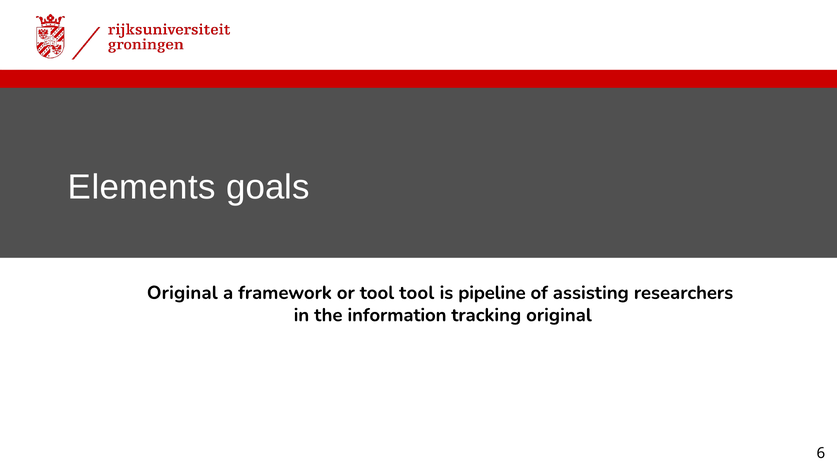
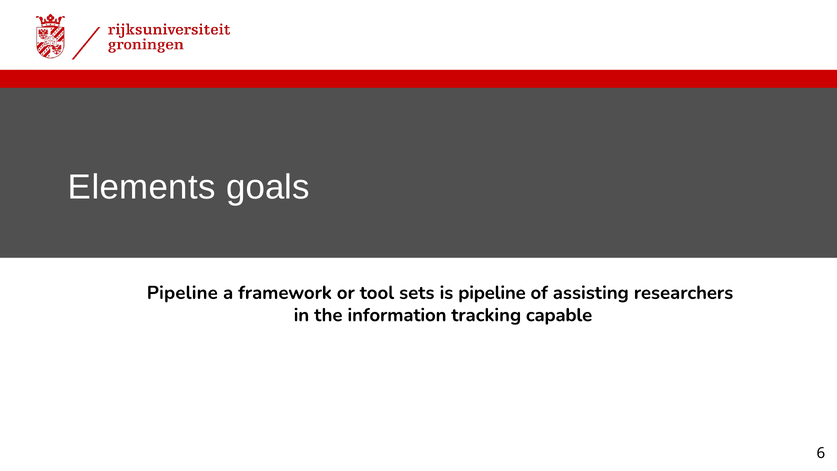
Original at (182, 293): Original -> Pipeline
tool tool: tool -> sets
tracking original: original -> capable
